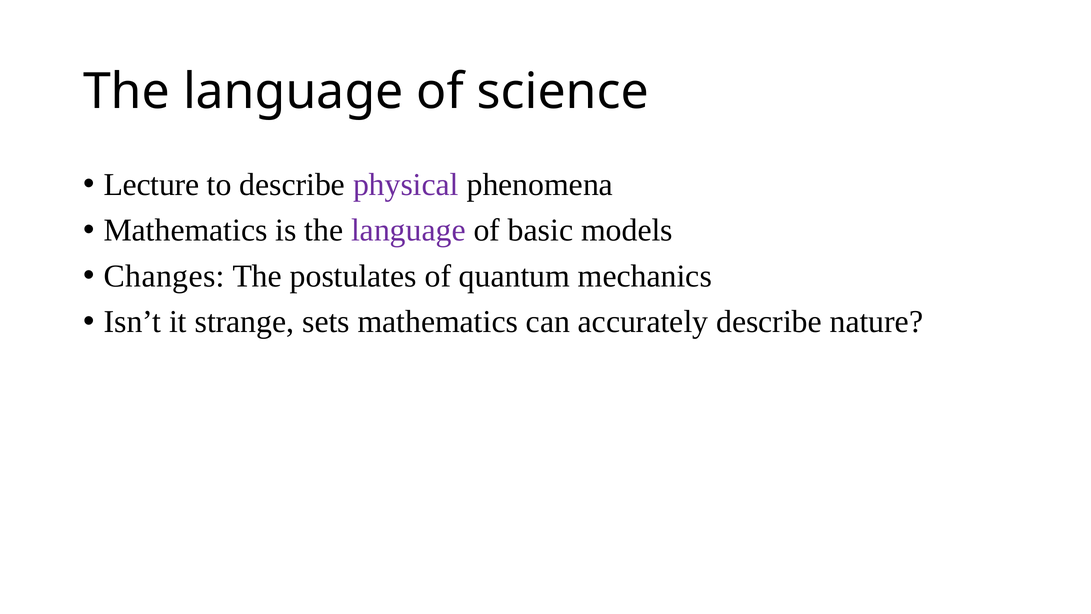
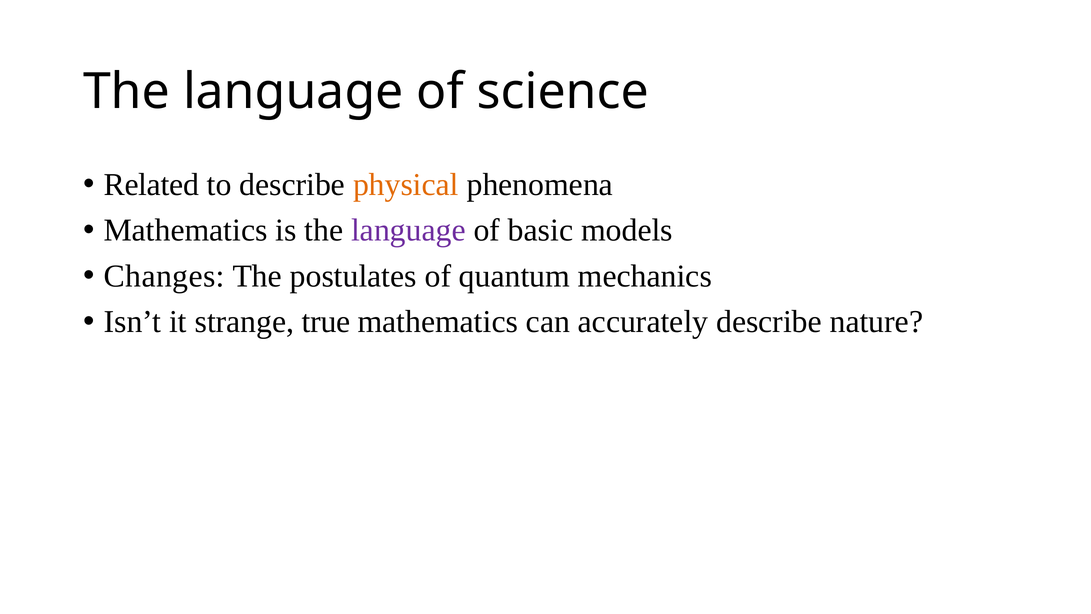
Lecture: Lecture -> Related
physical colour: purple -> orange
sets: sets -> true
